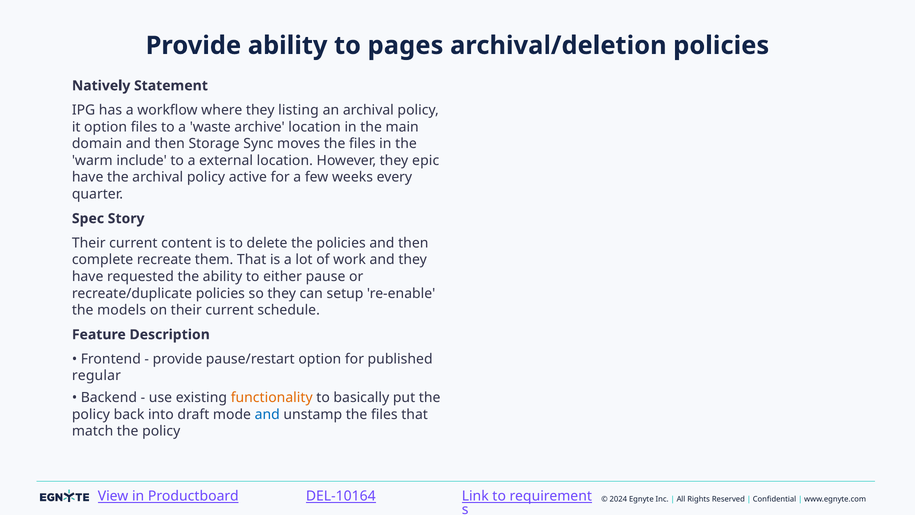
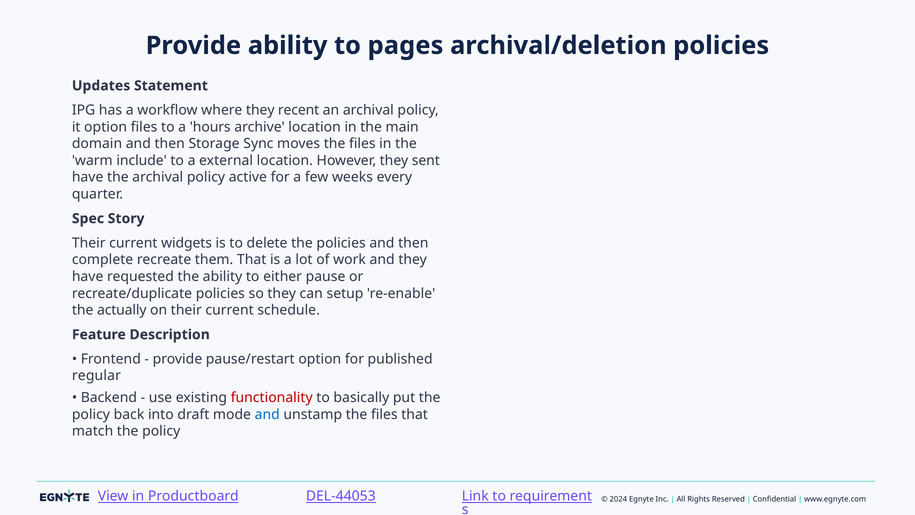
Natively: Natively -> Updates
listing: listing -> recent
waste: waste -> hours
epic: epic -> sent
content: content -> widgets
models: models -> actually
functionality colour: orange -> red
DEL-10164: DEL-10164 -> DEL-44053
